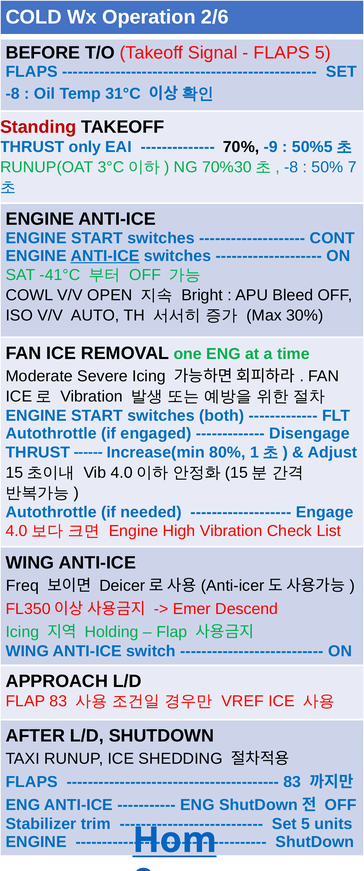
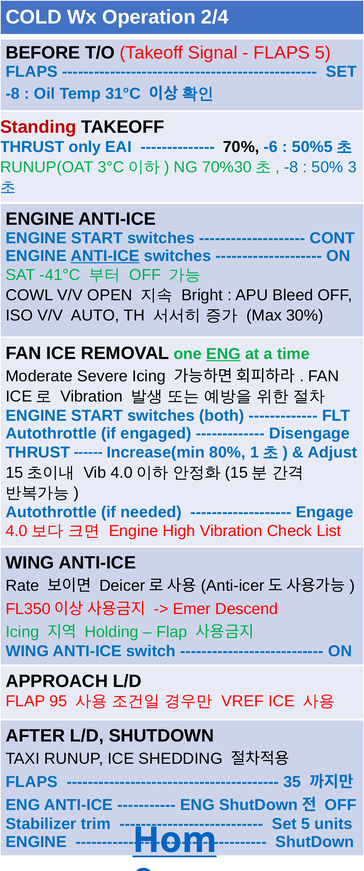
2/6: 2/6 -> 2/4
-9: -9 -> -6
7: 7 -> 3
ENG at (223, 354) underline: none -> present
Freq: Freq -> Rate
FLAP 83: 83 -> 95
83 at (292, 782): 83 -> 35
